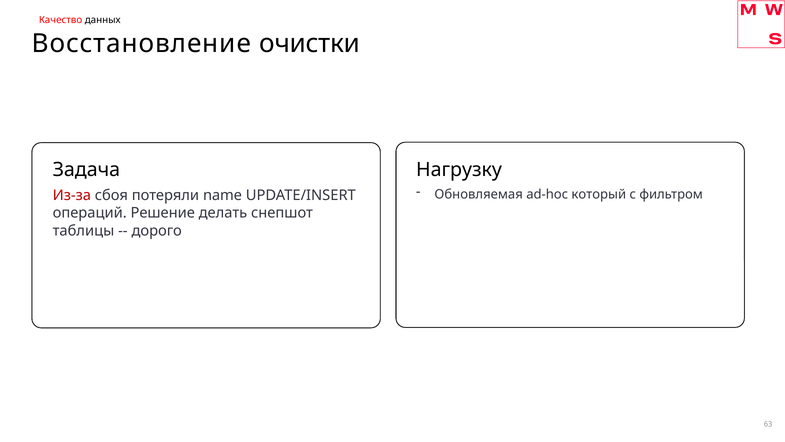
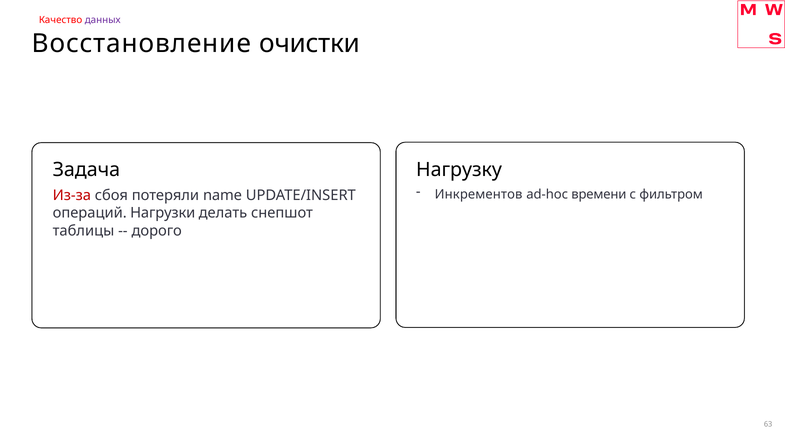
данных colour: black -> purple
Обновляемая: Обновляемая -> Инкрементов
который: который -> времени
Решение: Решение -> Нагрузки
